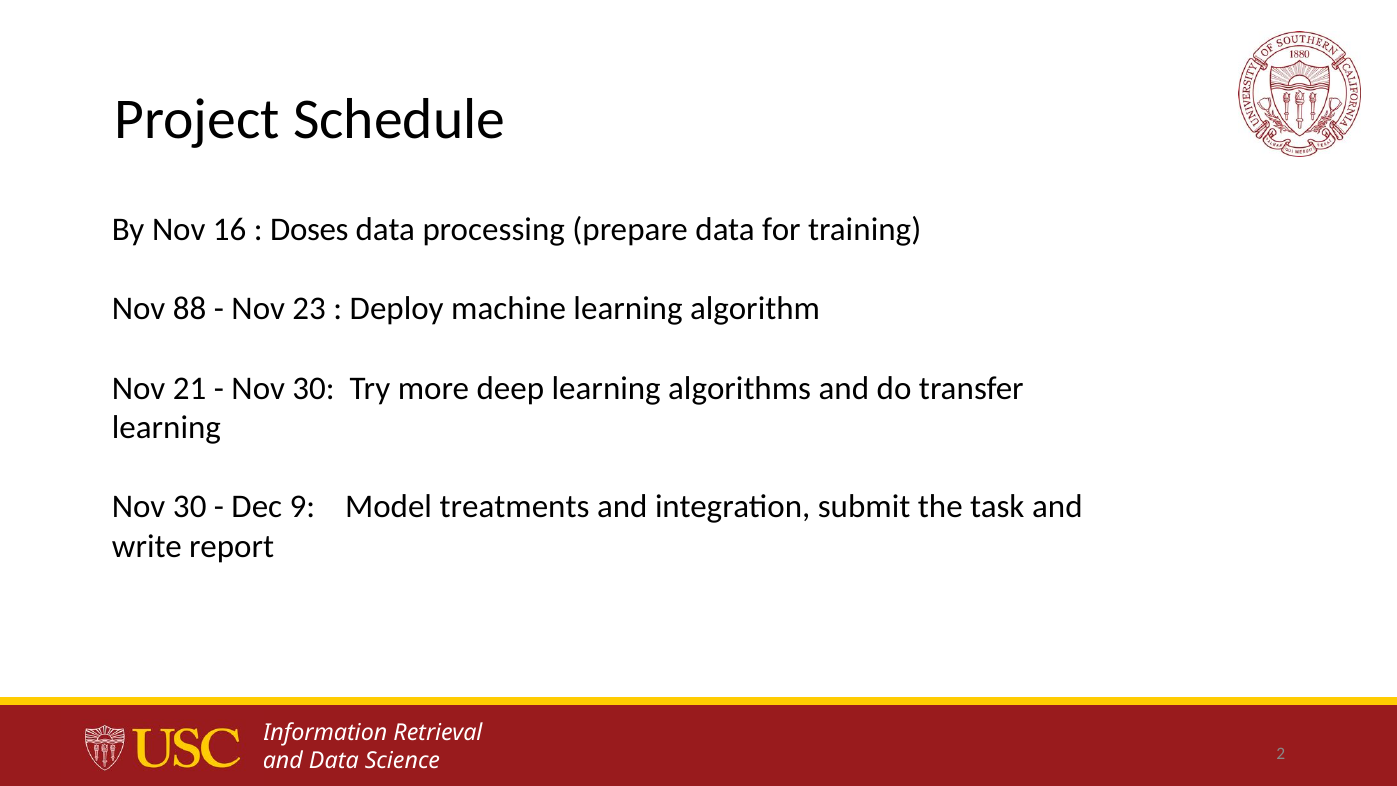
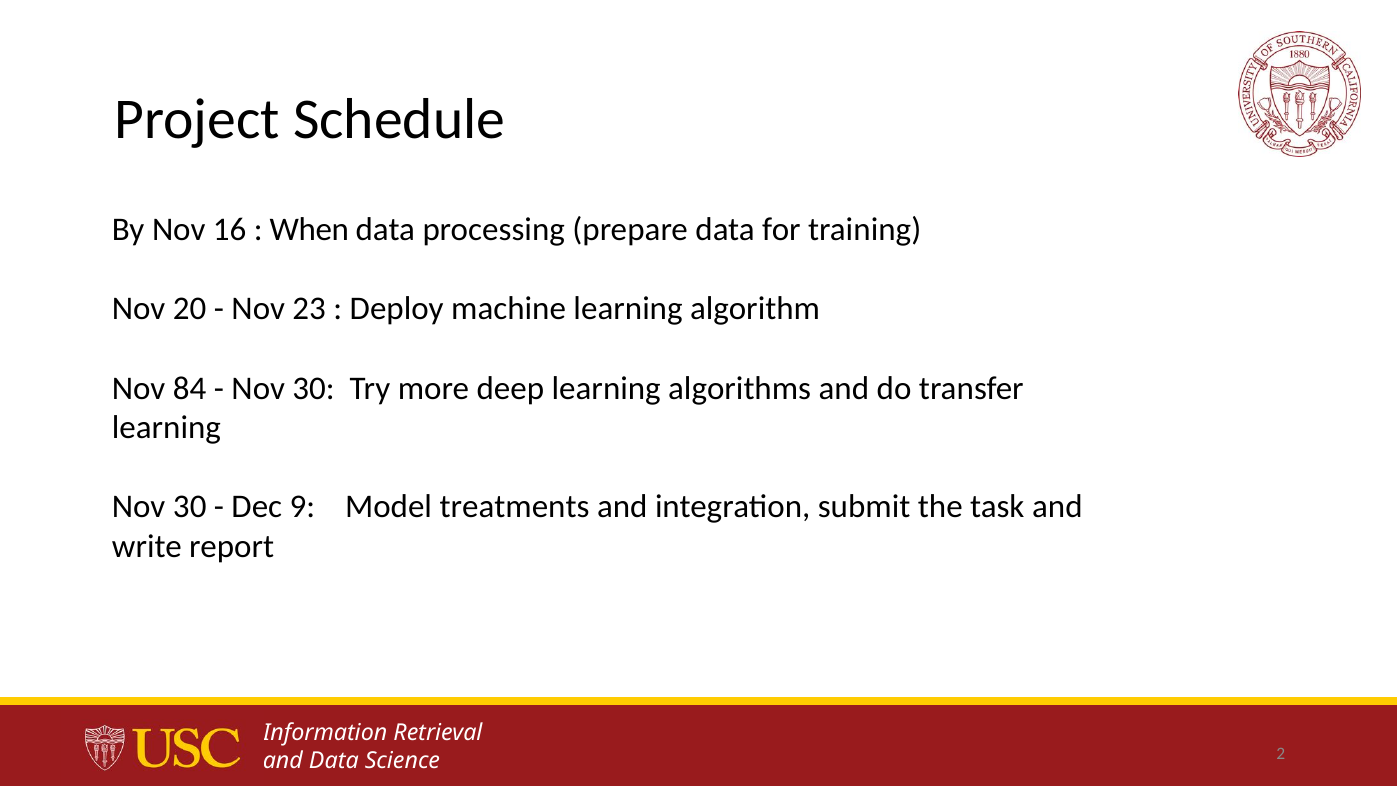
Doses: Doses -> When
88: 88 -> 20
21: 21 -> 84
